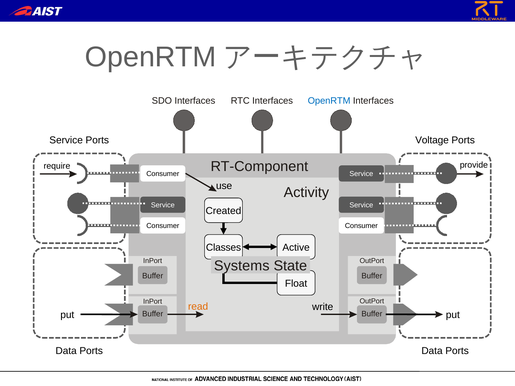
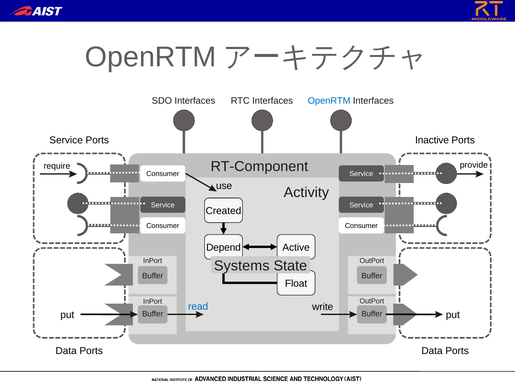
Voltage: Voltage -> Inactive
Classes: Classes -> Depend
read colour: orange -> blue
